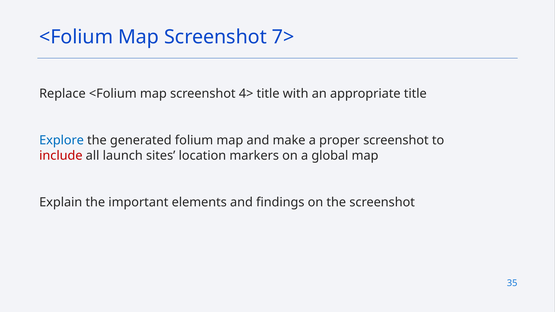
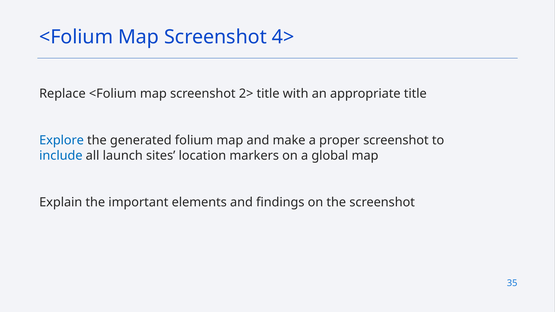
7>: 7> -> 4>
4>: 4> -> 2>
include colour: red -> blue
